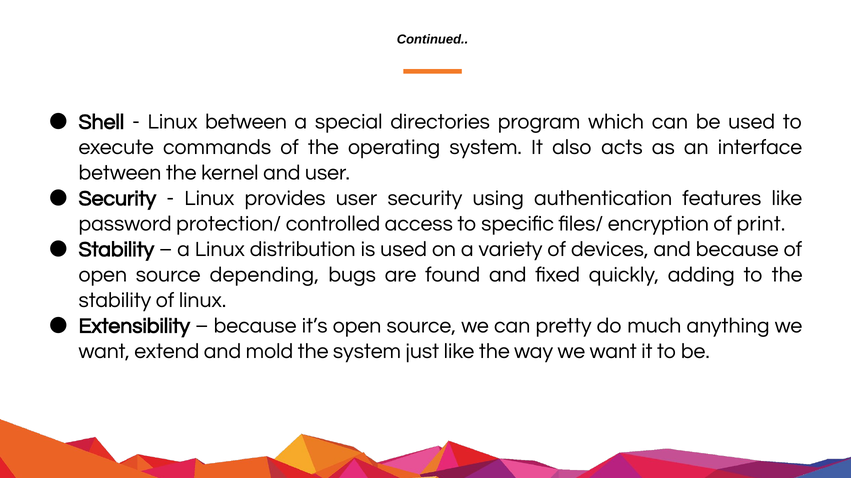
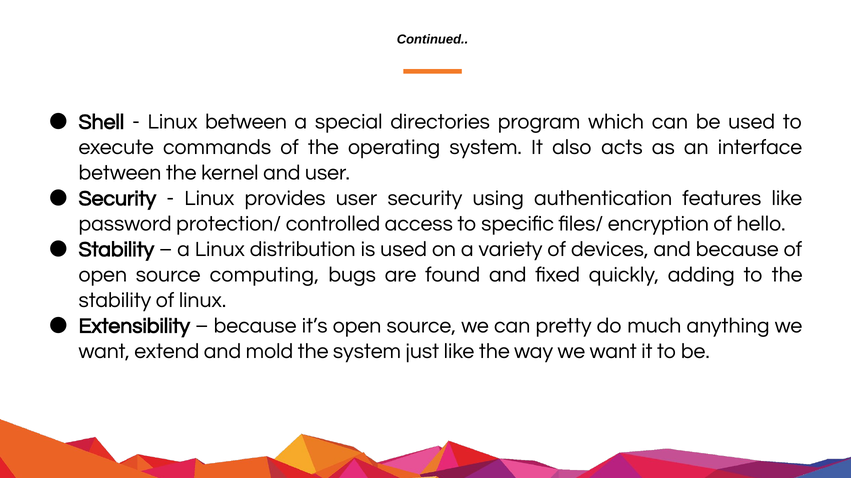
print: print -> hello
depending: depending -> computing
